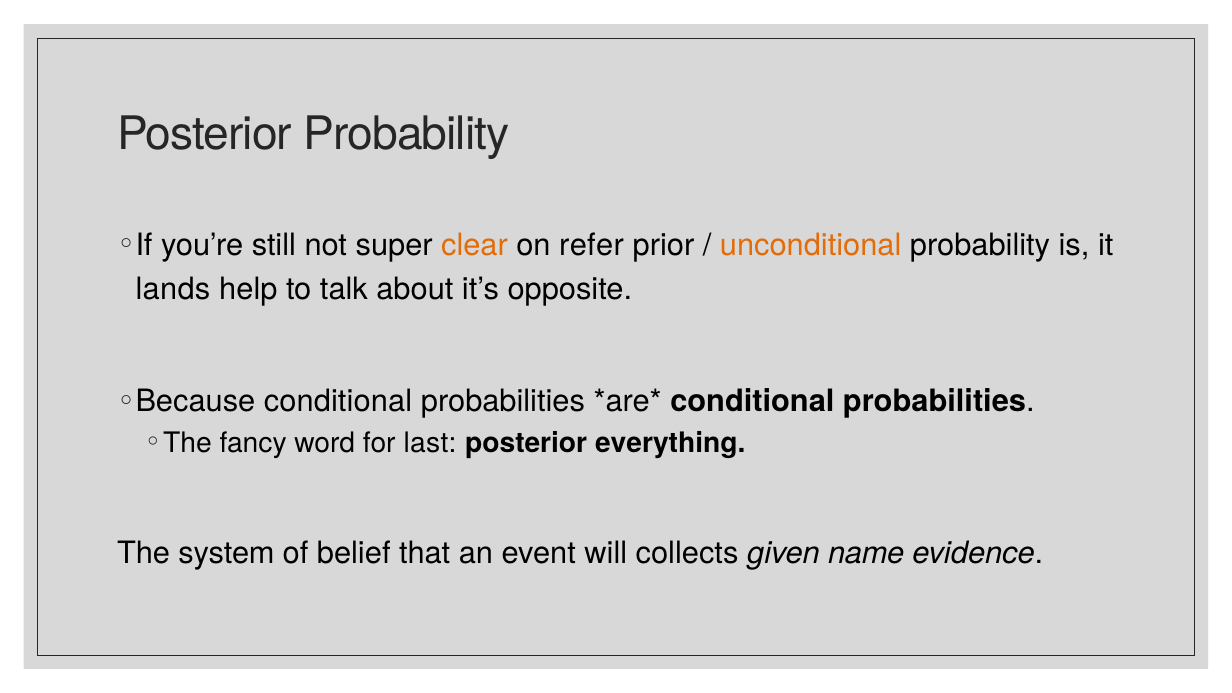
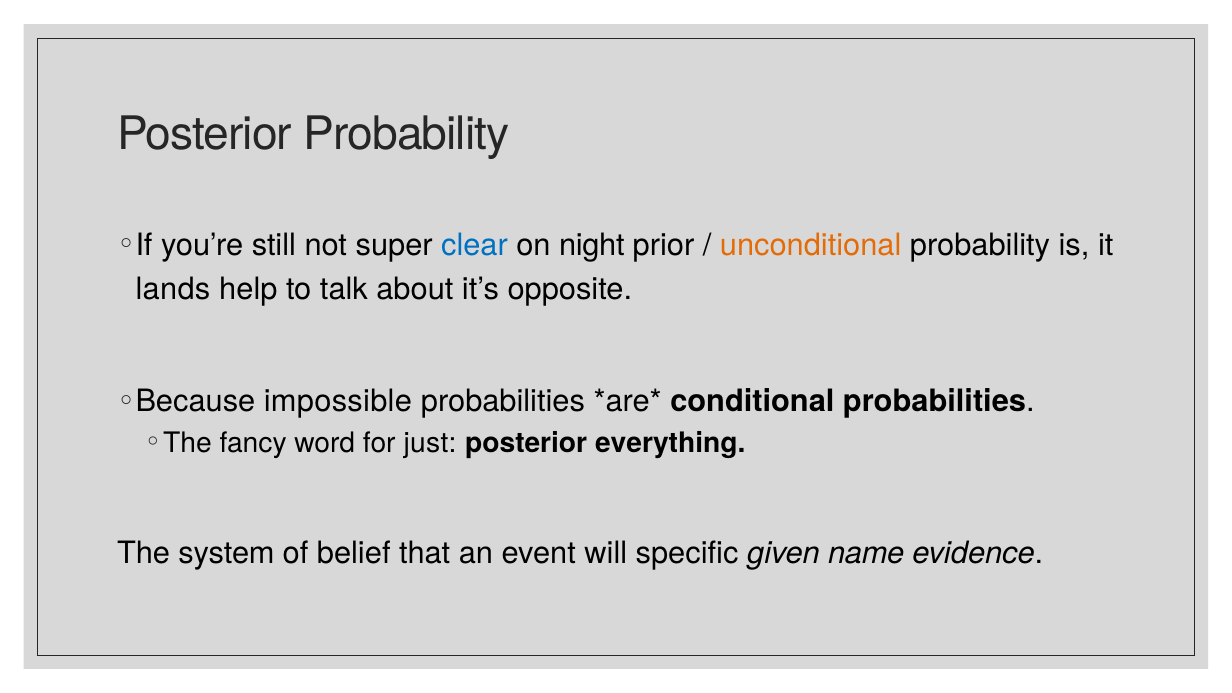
clear colour: orange -> blue
refer: refer -> night
conditional at (338, 401): conditional -> impossible
last: last -> just
collects: collects -> specific
